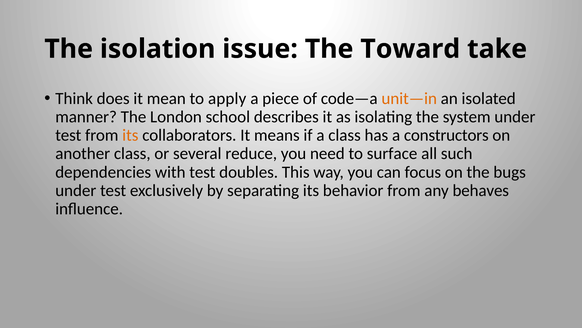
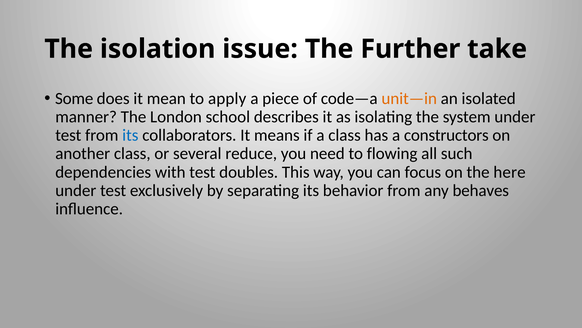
Toward: Toward -> Further
Think: Think -> Some
its at (130, 135) colour: orange -> blue
surface: surface -> flowing
bugs: bugs -> here
